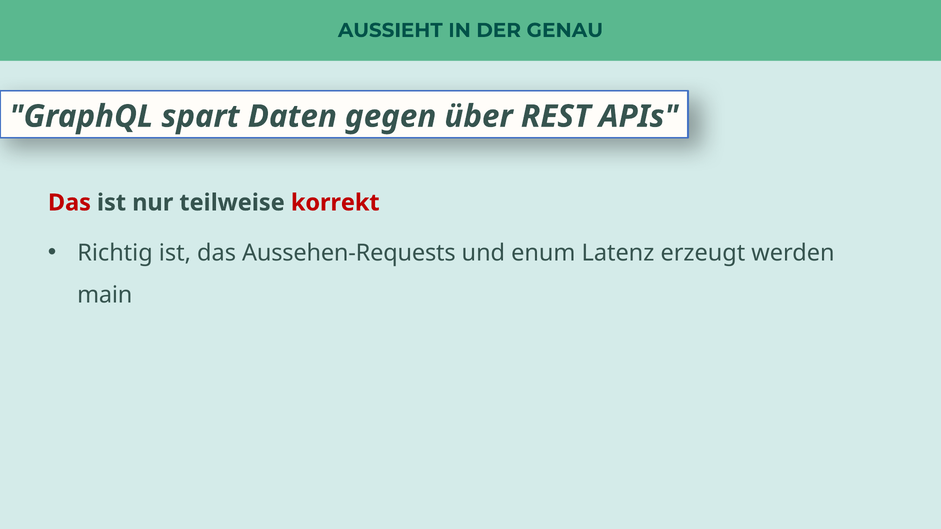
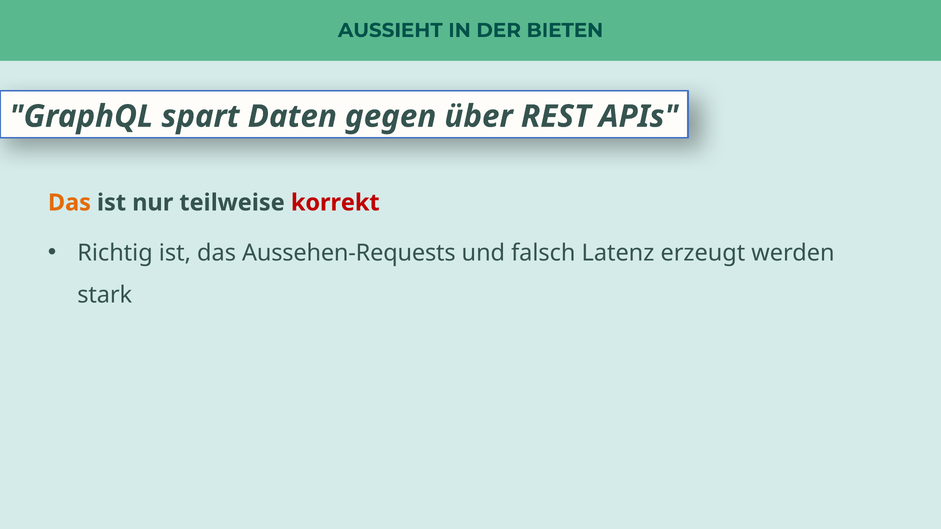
GENAU: GENAU -> BIETEN
Das at (69, 203) colour: red -> orange
enum: enum -> falsch
main: main -> stark
